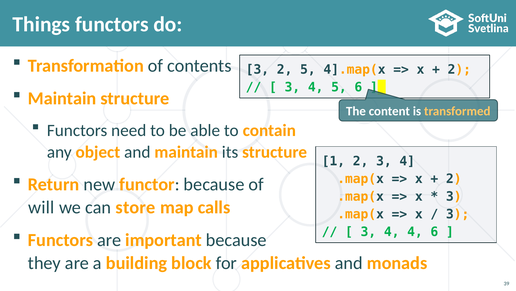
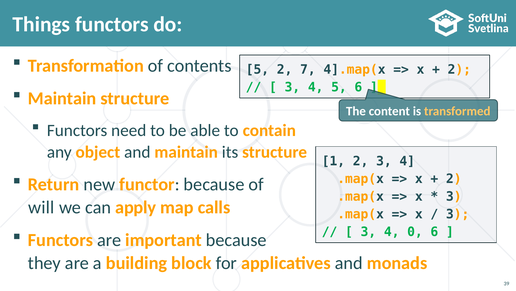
3 at (257, 69): 3 -> 5
2 5: 5 -> 7
store: store -> apply
4 4: 4 -> 0
